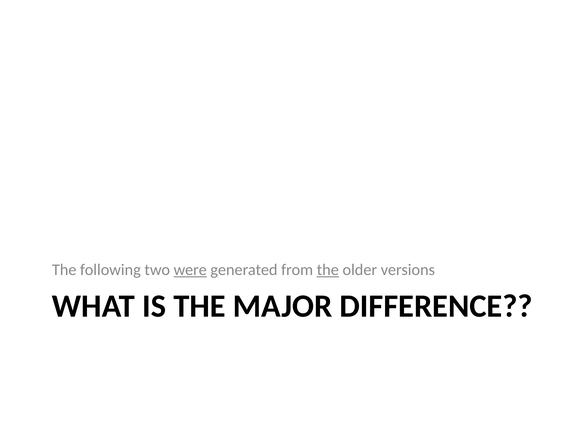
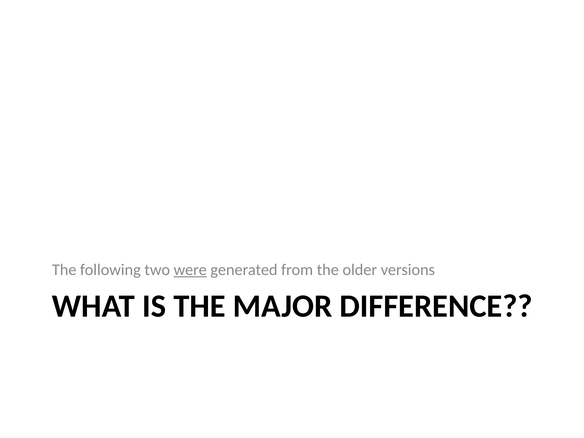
the at (328, 270) underline: present -> none
